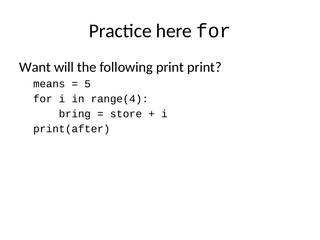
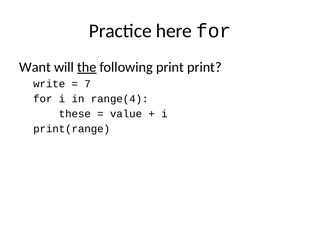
the underline: none -> present
means: means -> write
5: 5 -> 7
bring: bring -> these
store: store -> value
print(after: print(after -> print(range
